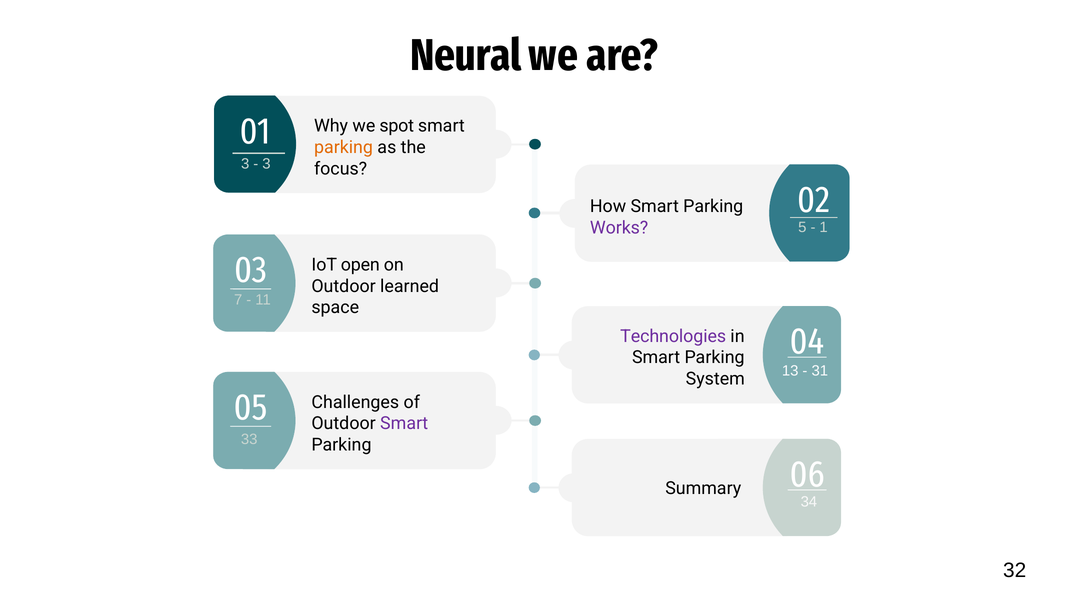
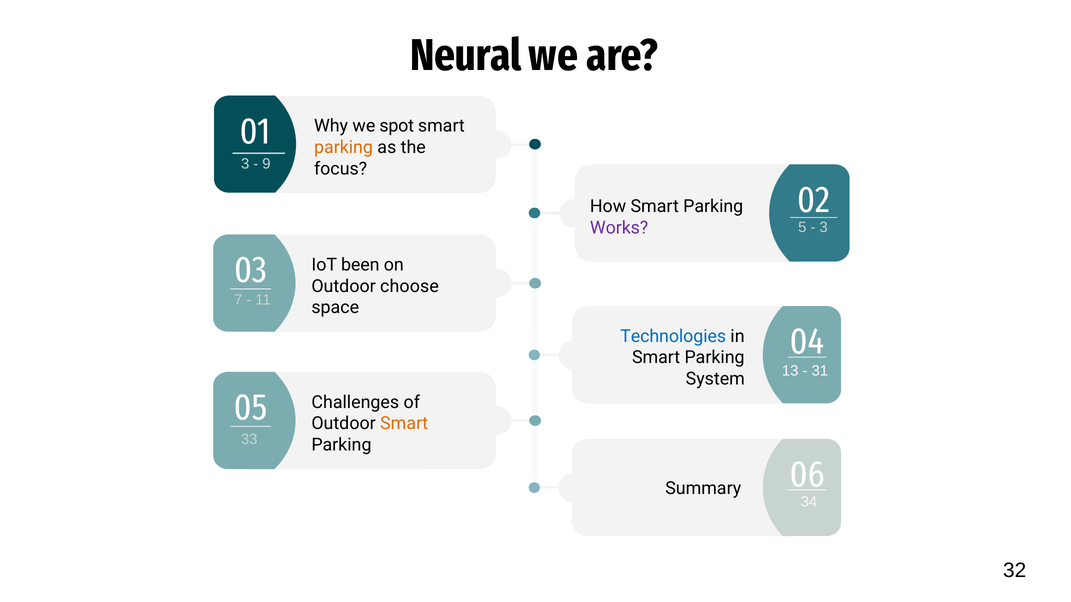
3 at (266, 164): 3 -> 9
1 at (824, 228): 1 -> 3
open: open -> been
learned: learned -> choose
Technologies colour: purple -> blue
Smart at (404, 424) colour: purple -> orange
